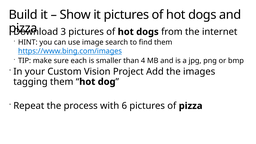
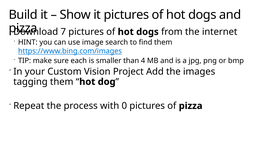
3: 3 -> 7
6: 6 -> 0
